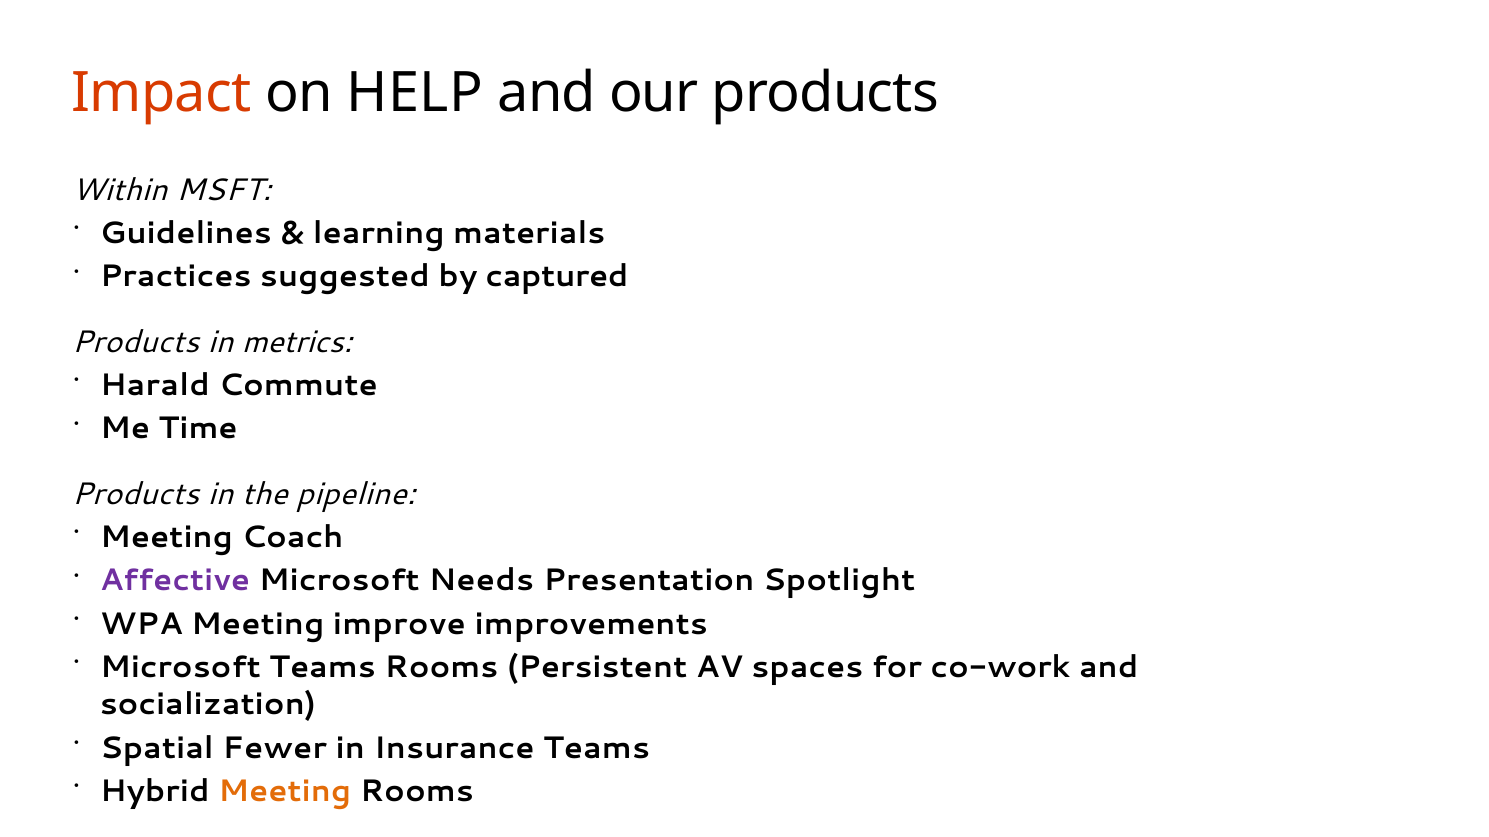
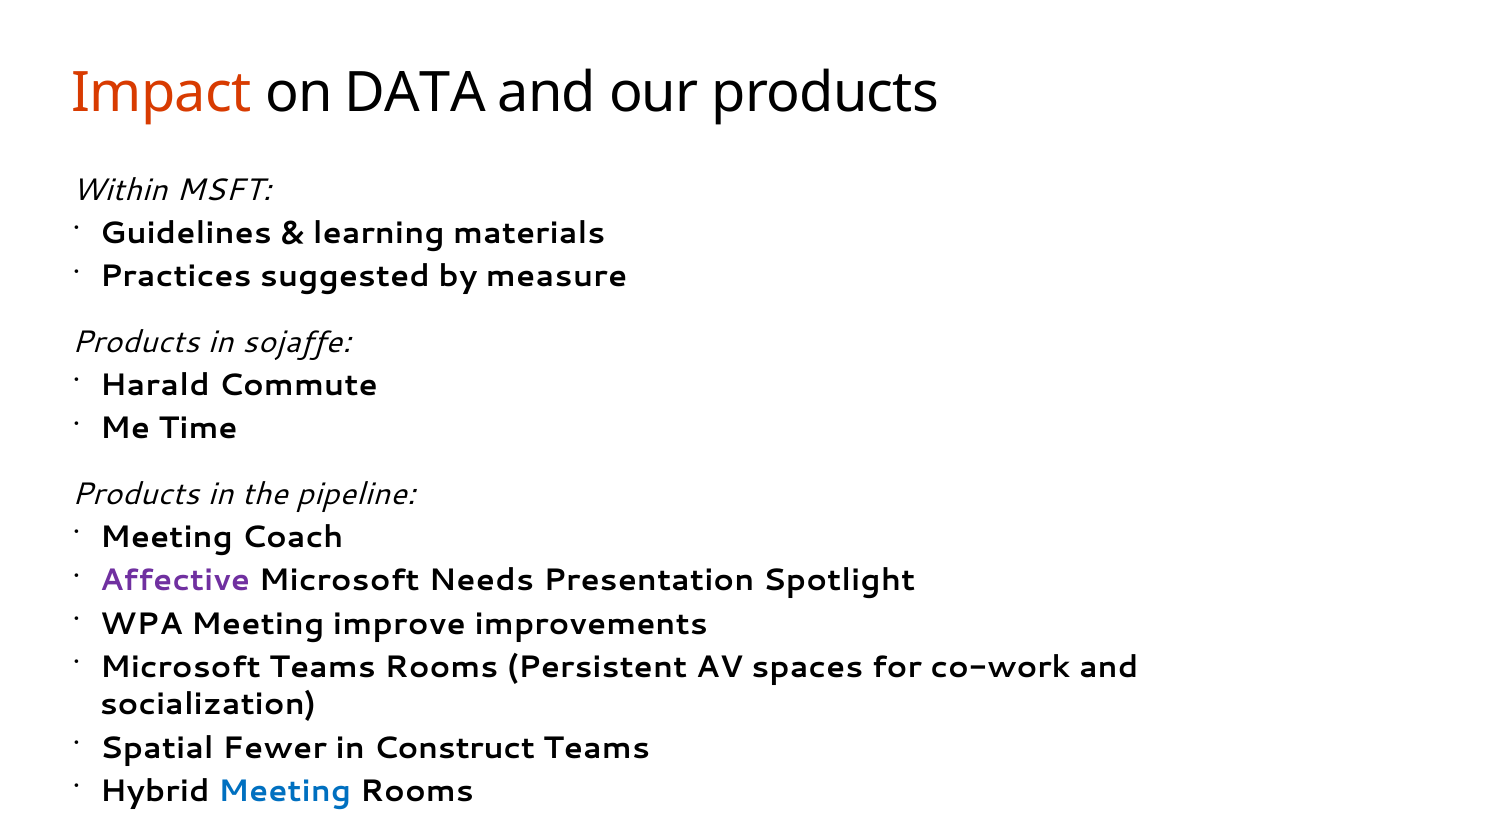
HELP: HELP -> DATA
captured: captured -> measure
metrics: metrics -> sojaffe
Insurance: Insurance -> Construct
Meeting at (285, 792) colour: orange -> blue
